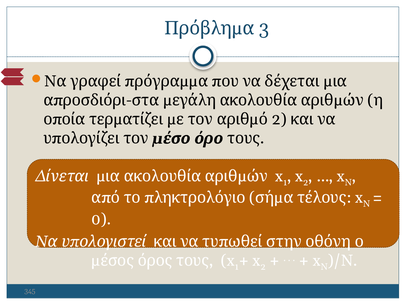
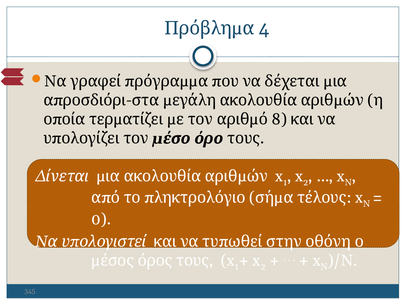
3: 3 -> 4
2 at (279, 119): 2 -> 8
